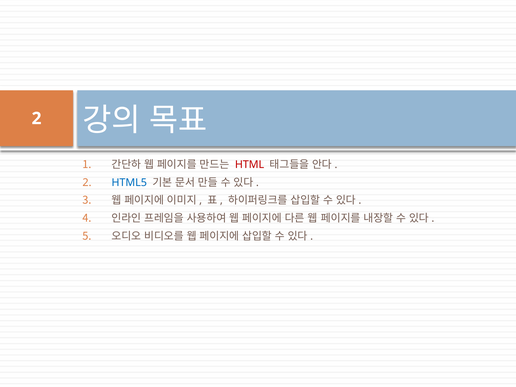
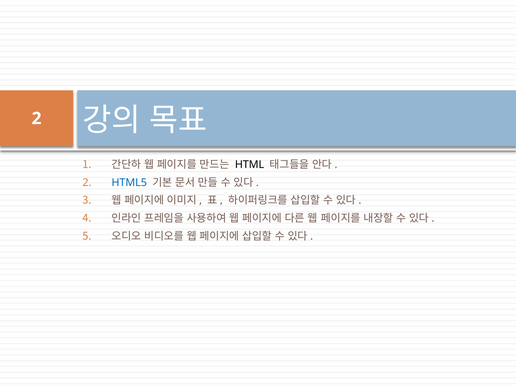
HTML colour: red -> black
